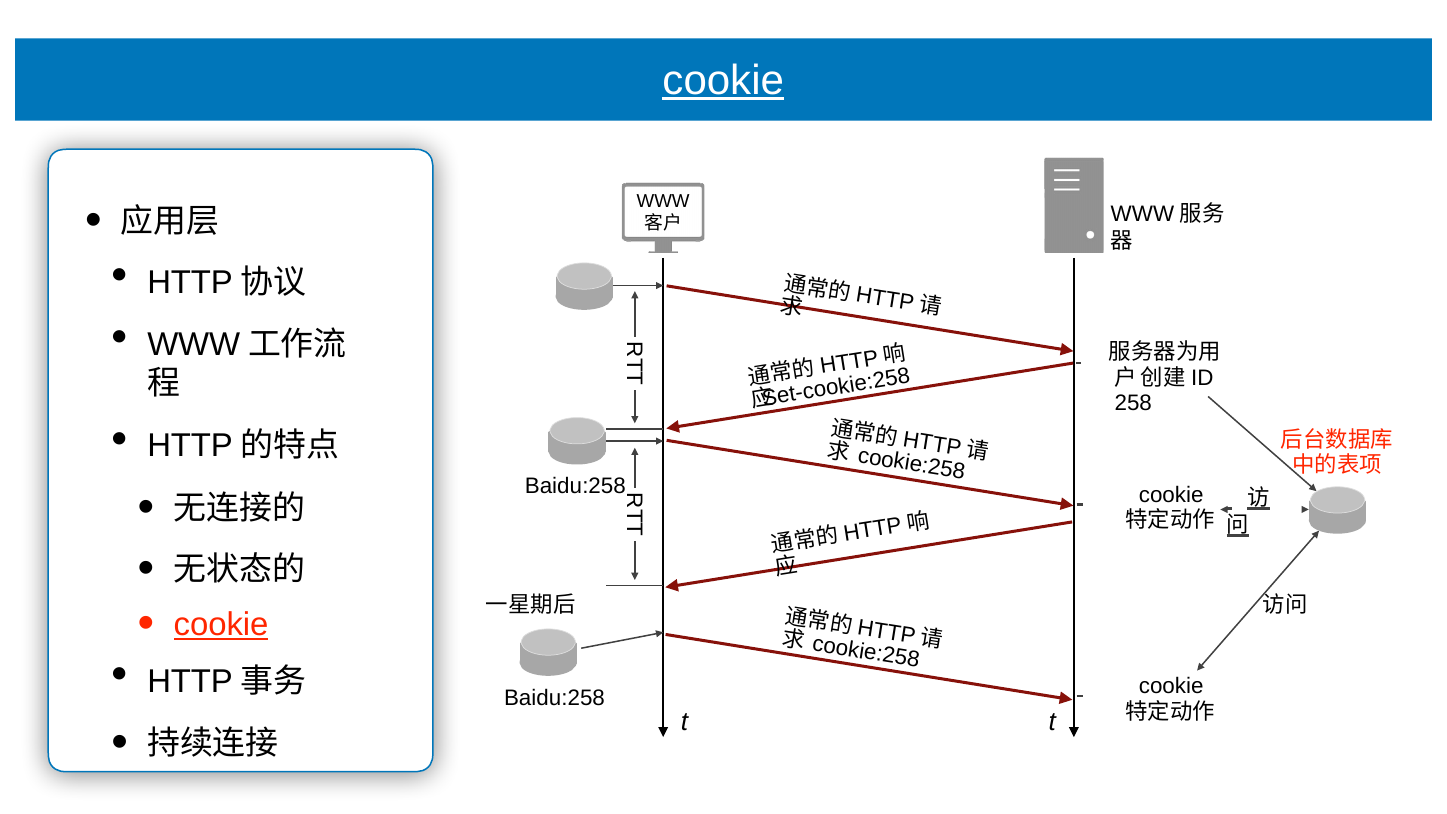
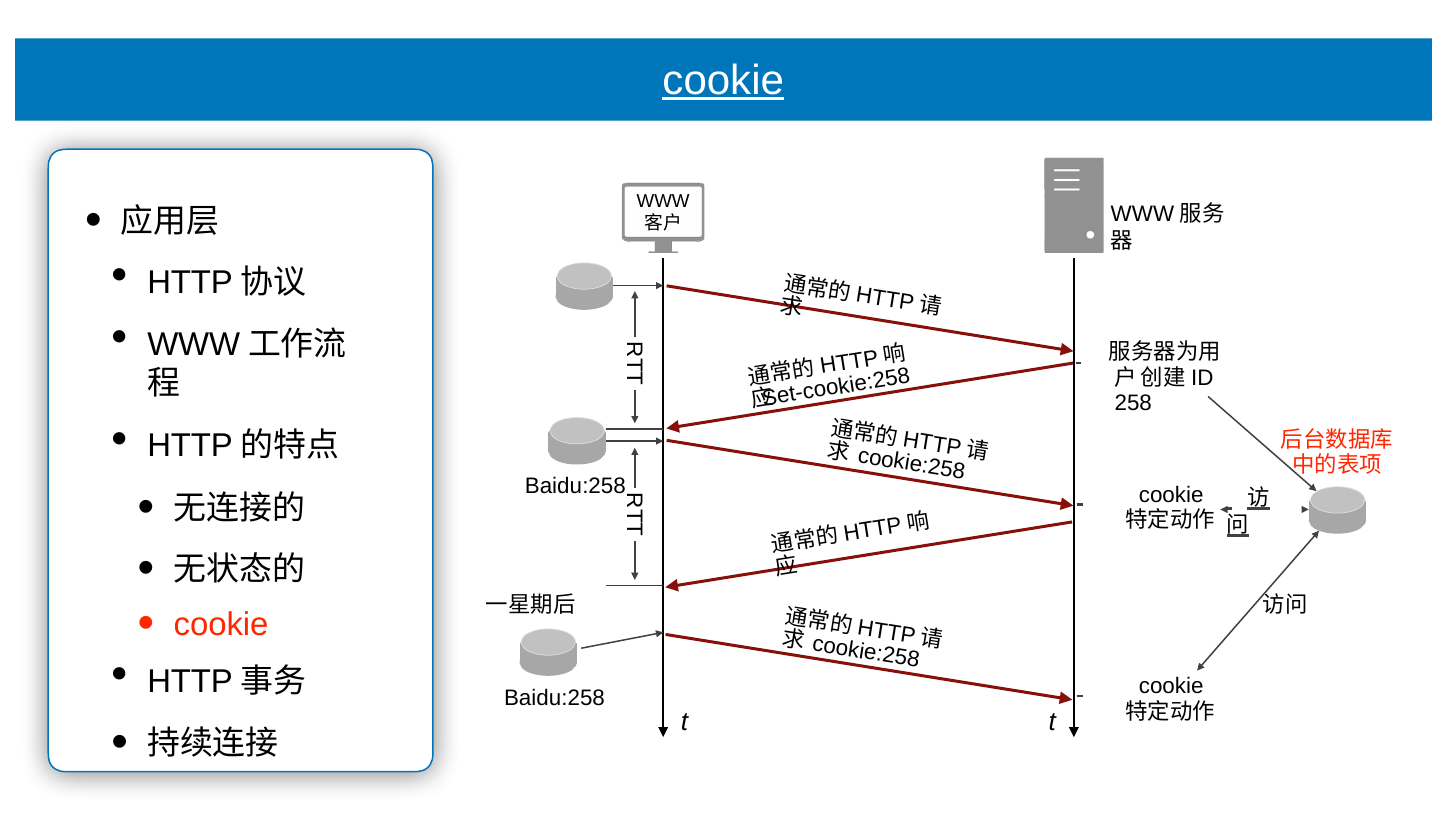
cookie at (221, 624) underline: present -> none
